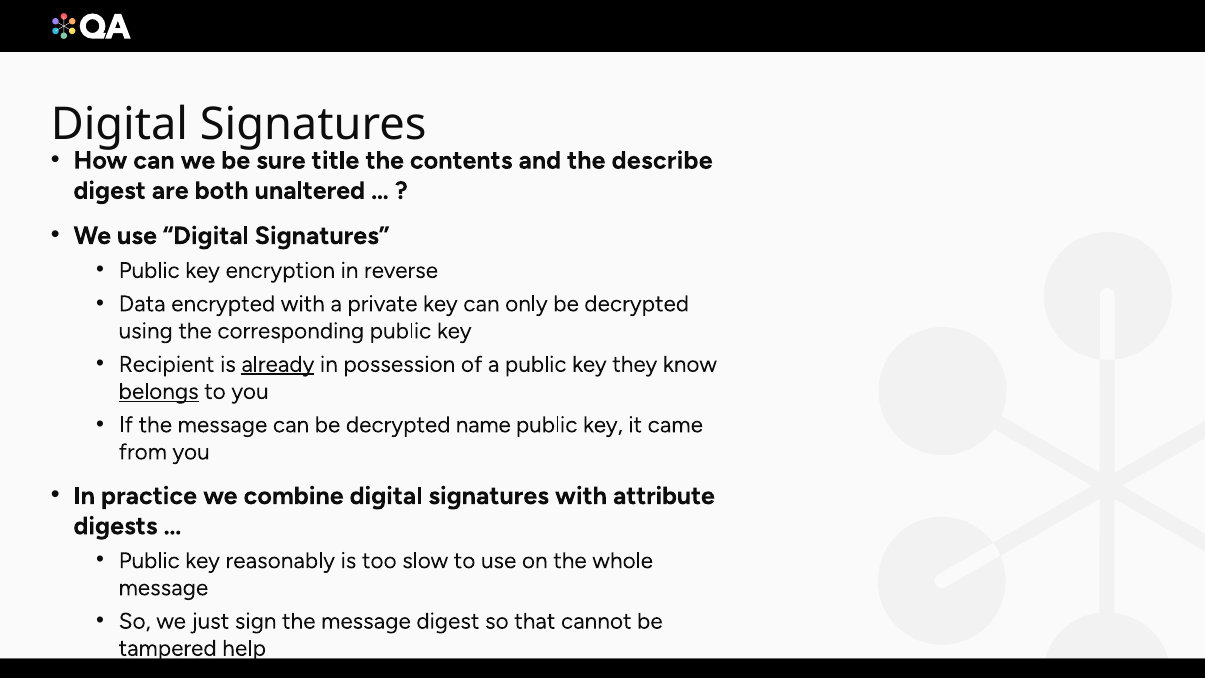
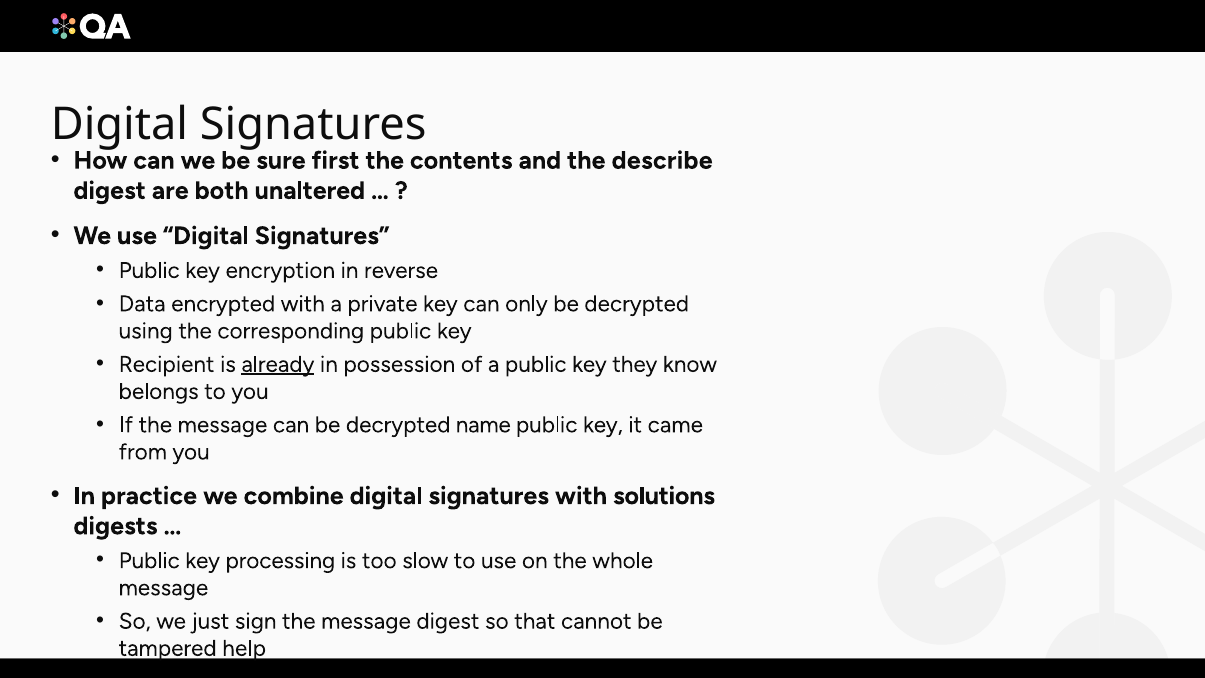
title: title -> first
belongs underline: present -> none
attribute: attribute -> solutions
reasonably: reasonably -> processing
